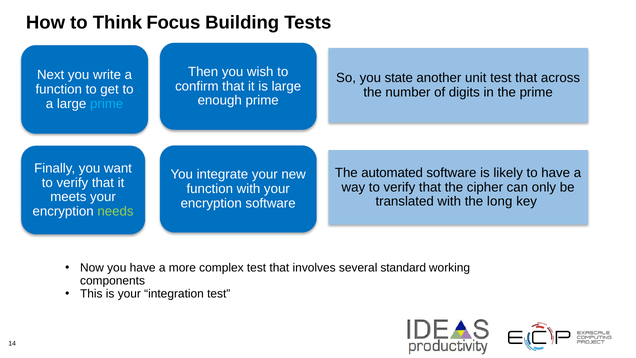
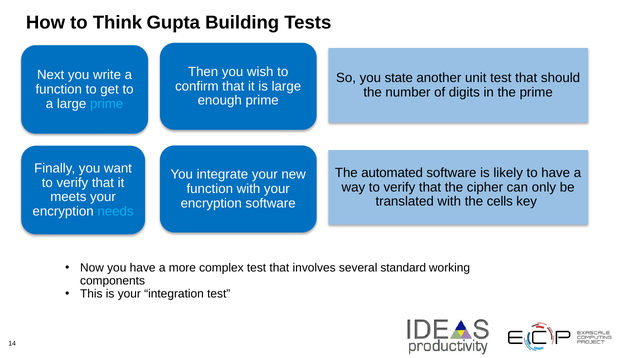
Focus: Focus -> Gupta
across: across -> should
long: long -> cells
needs colour: light green -> light blue
